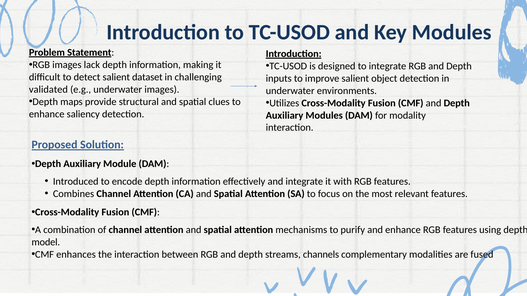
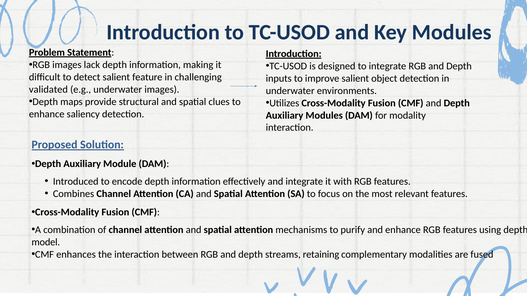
dataset: dataset -> feature
channels: channels -> retaining
